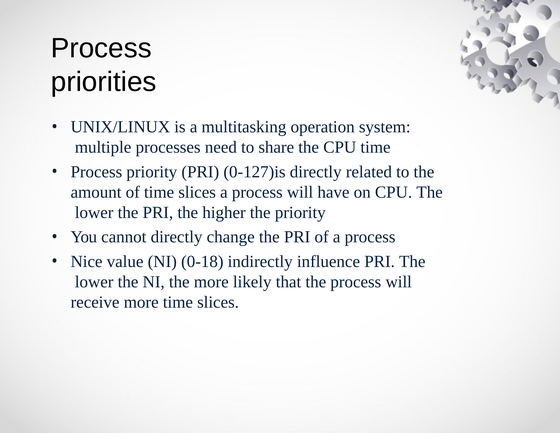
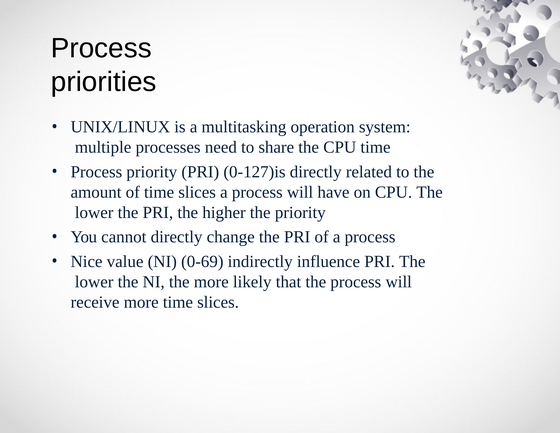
0-18: 0-18 -> 0-69
